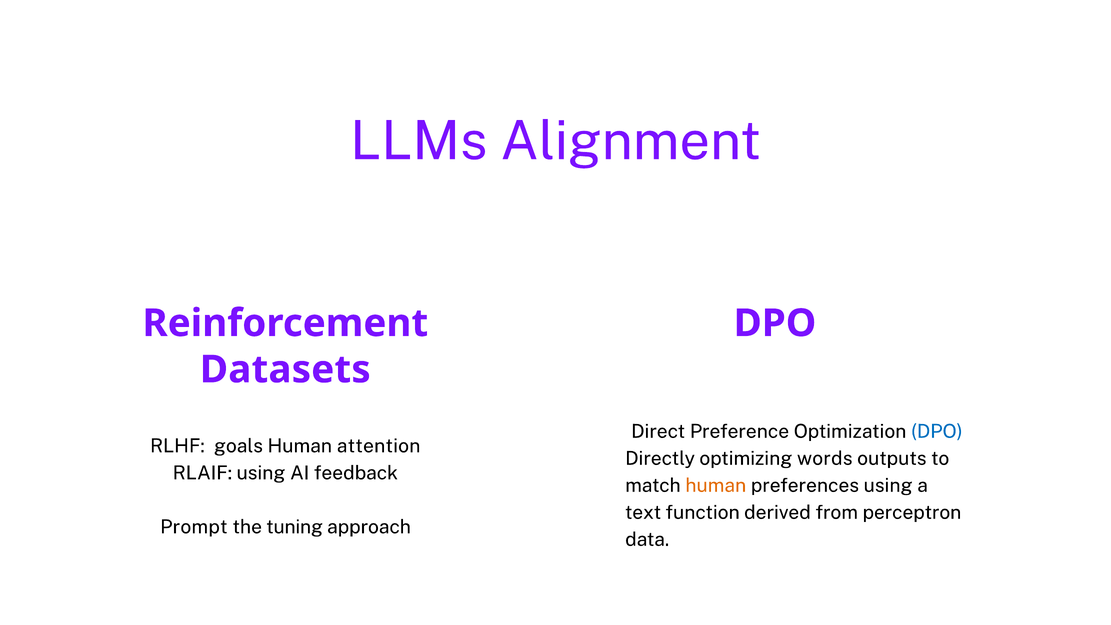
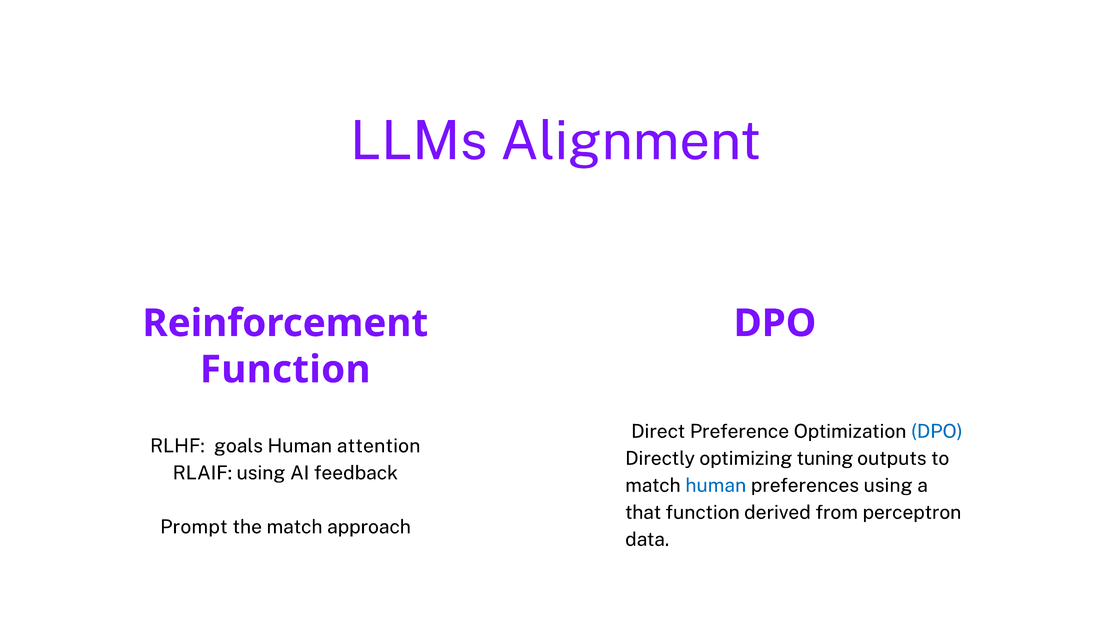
Datasets at (285, 370): Datasets -> Function
words: words -> tuning
human at (716, 485) colour: orange -> blue
text: text -> that
the tuning: tuning -> match
